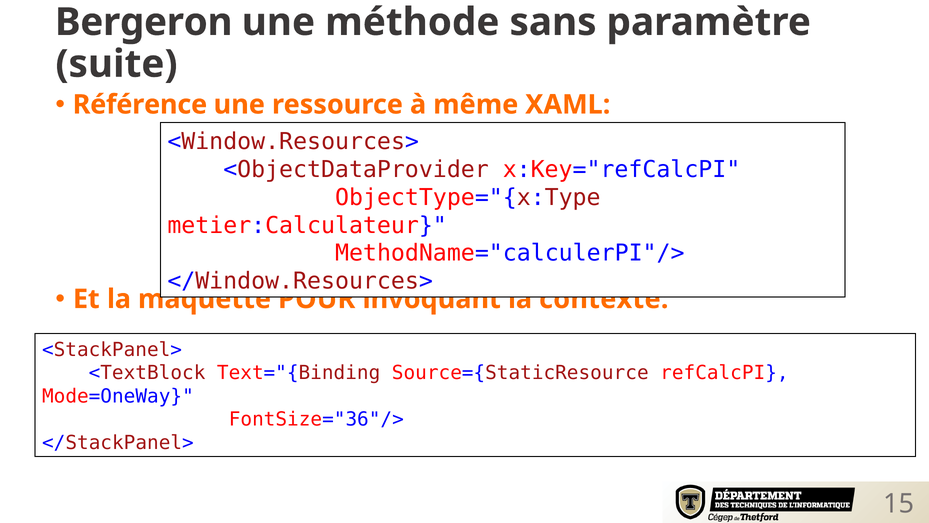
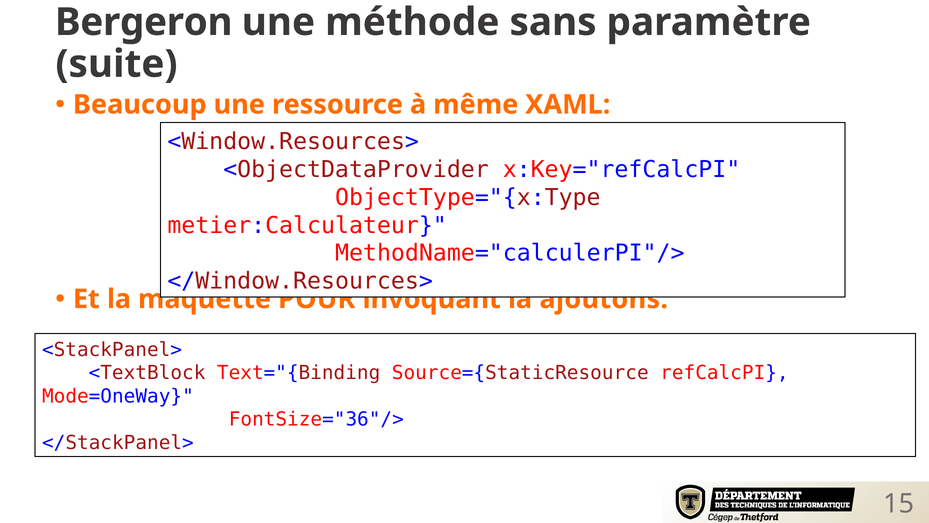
Référence: Référence -> Beaucoup
contexte: contexte -> ajoutons
